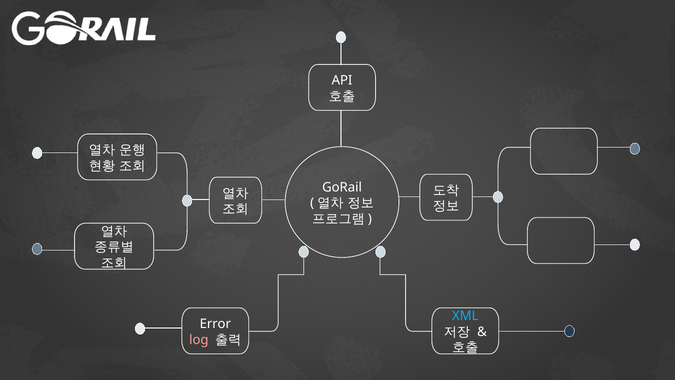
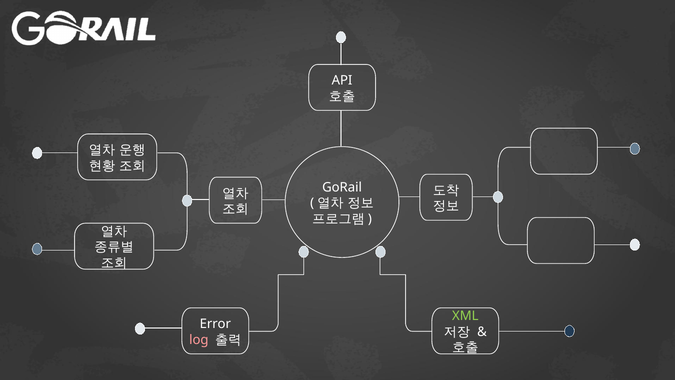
XML colour: light blue -> light green
